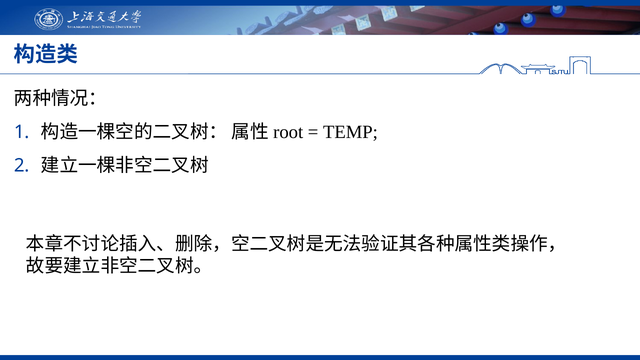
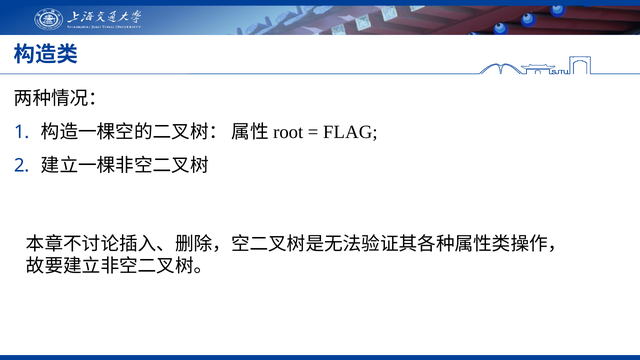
TEMP: TEMP -> FLAG
